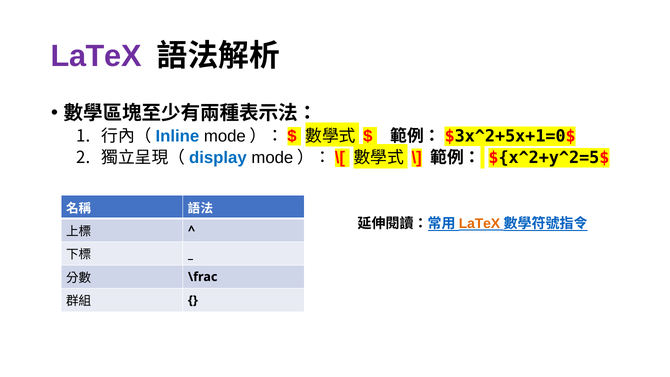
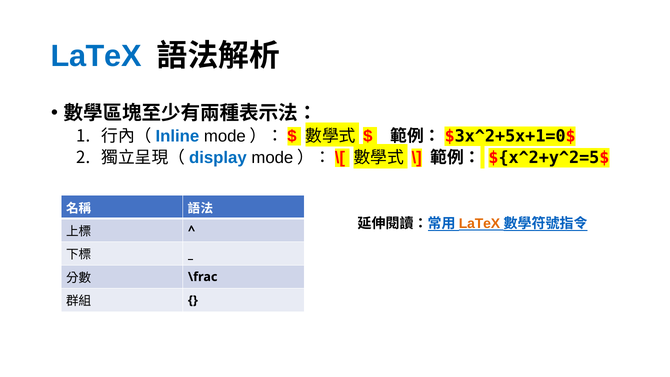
LaTeX at (96, 56) colour: purple -> blue
